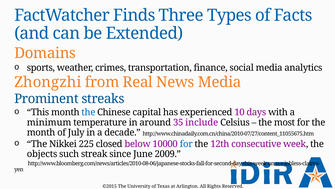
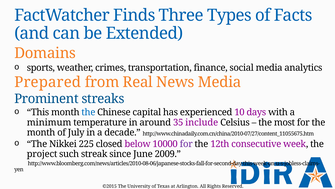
Zhongzhi: Zhongzhi -> Prepared
for at (186, 144) colour: blue -> purple
objects: objects -> project
